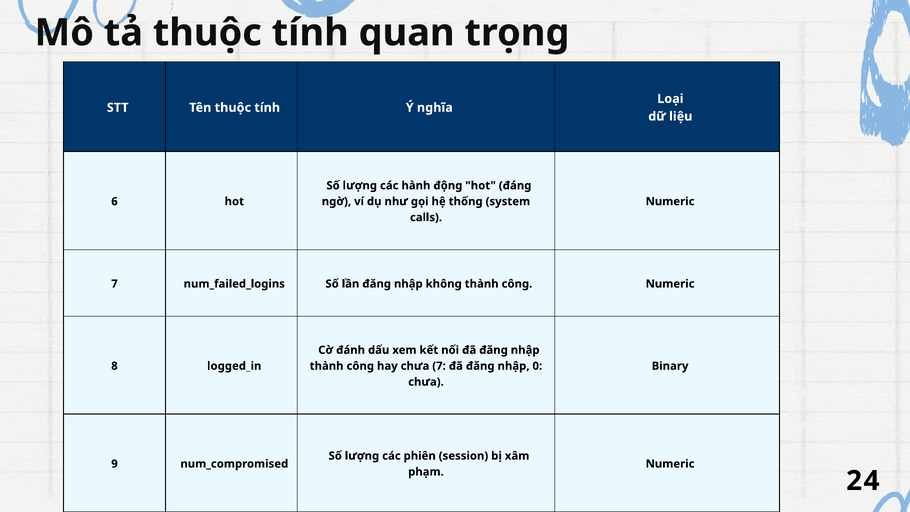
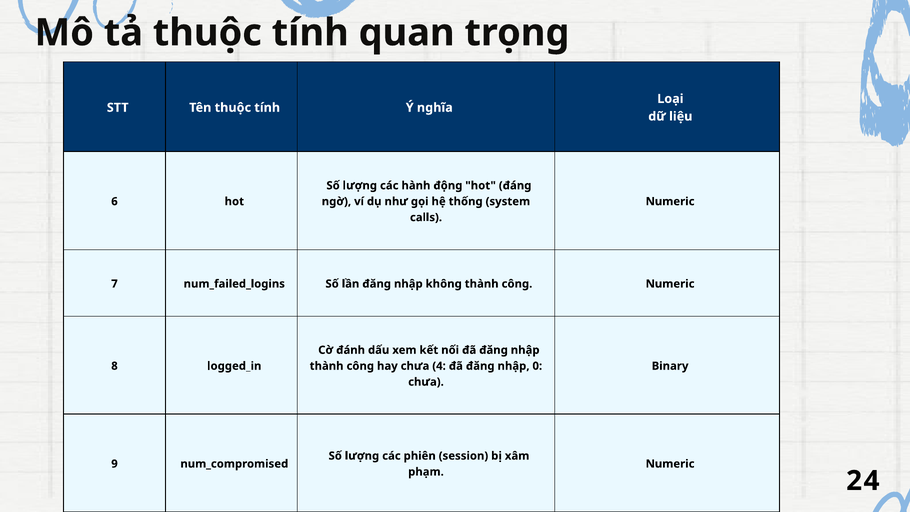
chưa 7: 7 -> 4
